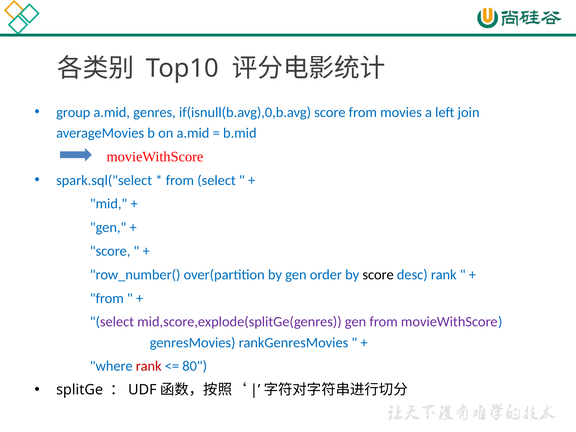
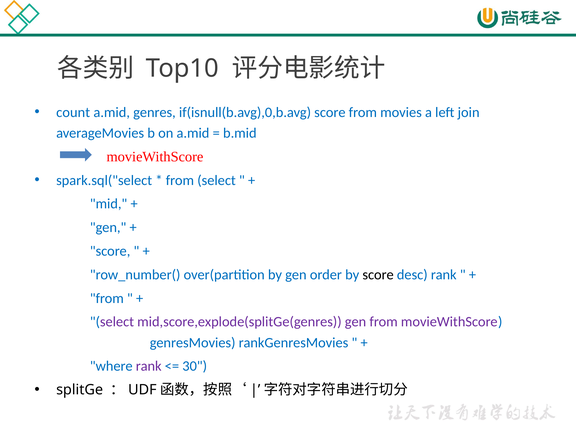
group: group -> count
rank at (149, 366) colour: red -> purple
80: 80 -> 30
